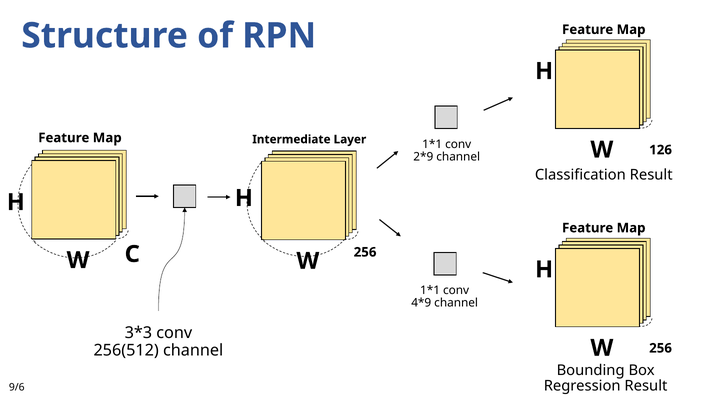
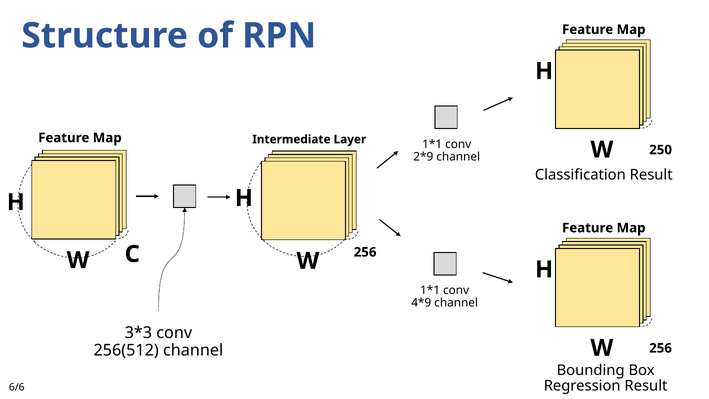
126: 126 -> 250
9/6: 9/6 -> 6/6
